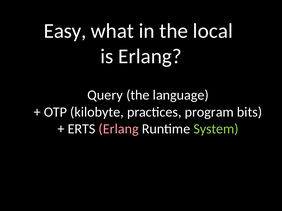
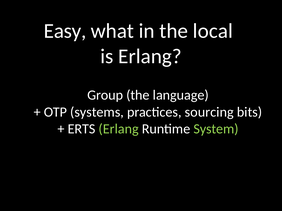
Query: Query -> Group
kilobyte: kilobyte -> systems
program: program -> sourcing
Erlang at (119, 129) colour: pink -> light green
